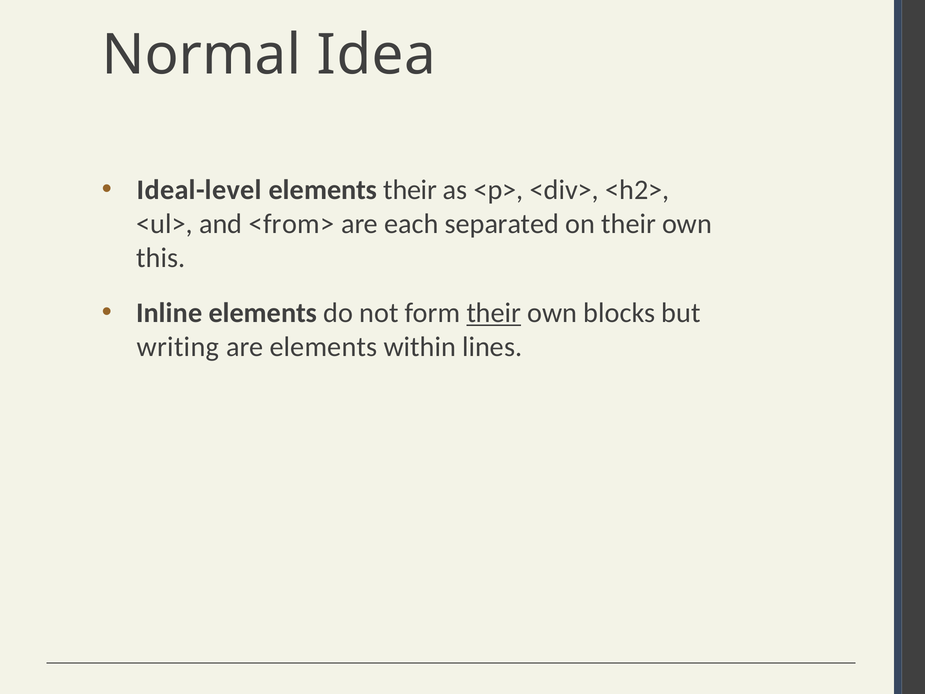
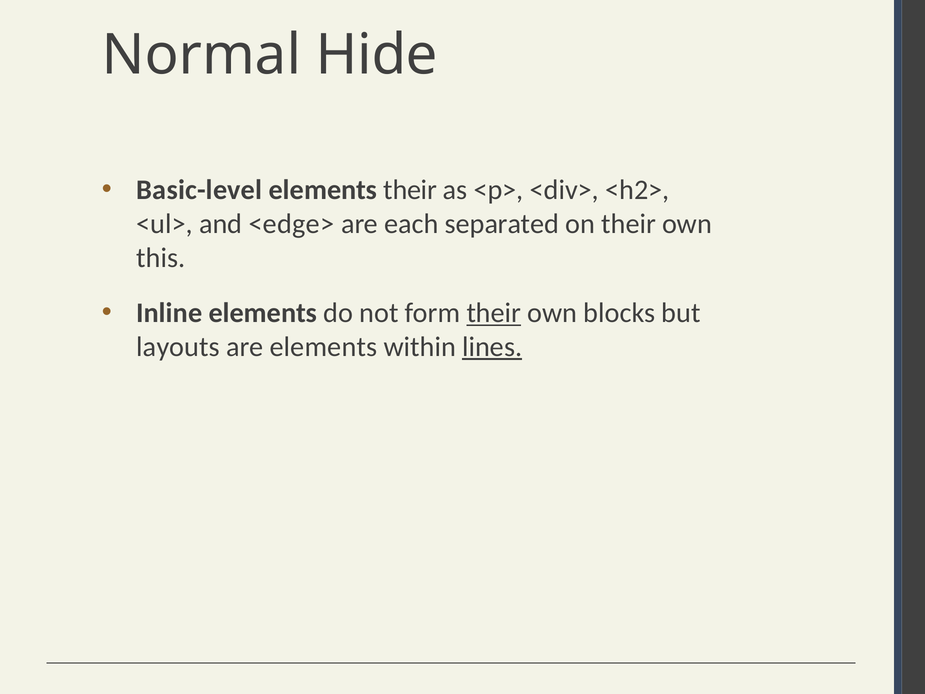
Idea: Idea -> Hide
Ideal-level: Ideal-level -> Basic-level
<from>: <from> -> <edge>
writing: writing -> layouts
lines underline: none -> present
